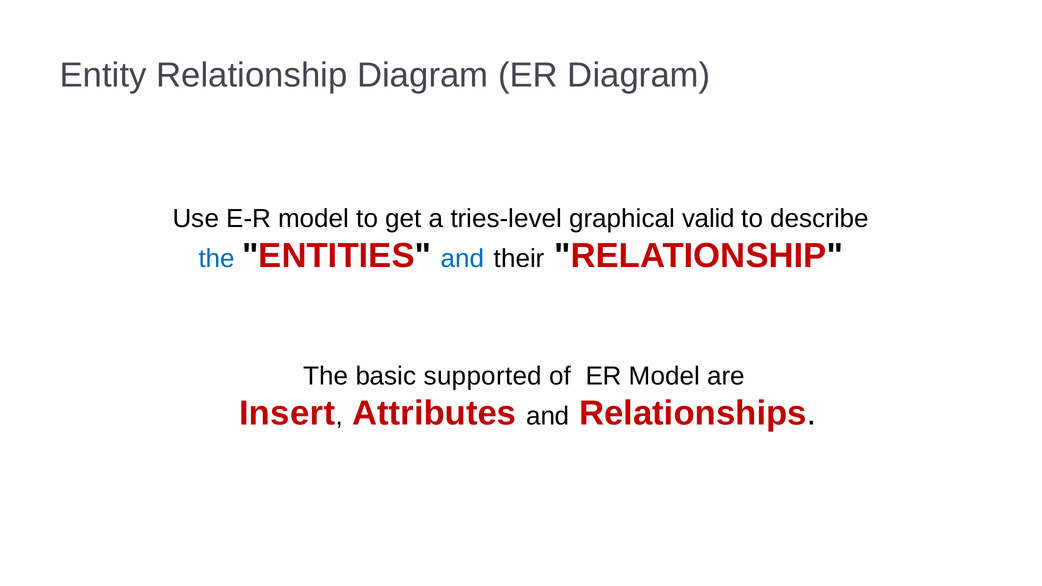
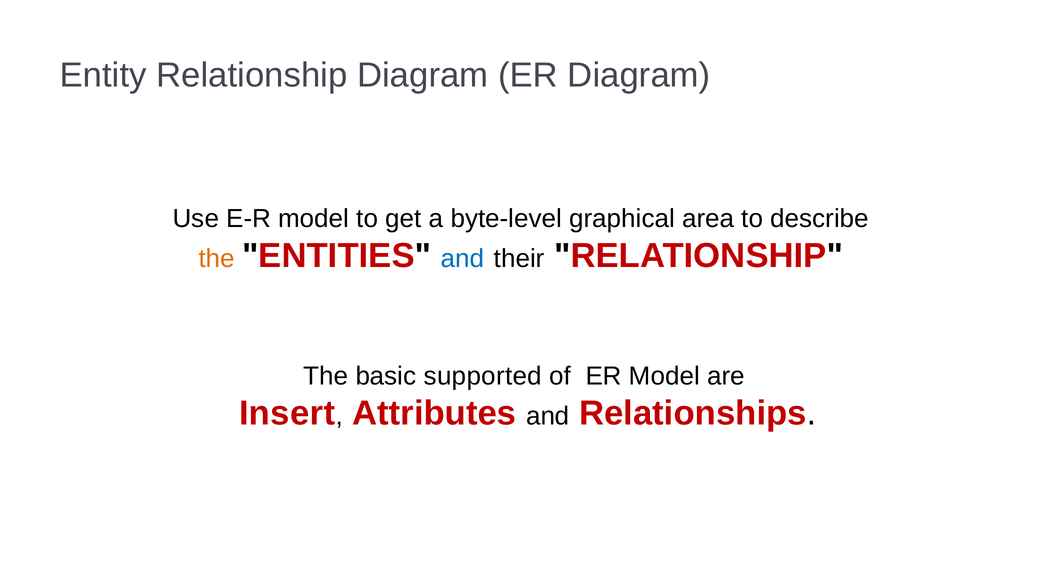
tries-level: tries-level -> byte-level
valid: valid -> area
the at (217, 259) colour: blue -> orange
